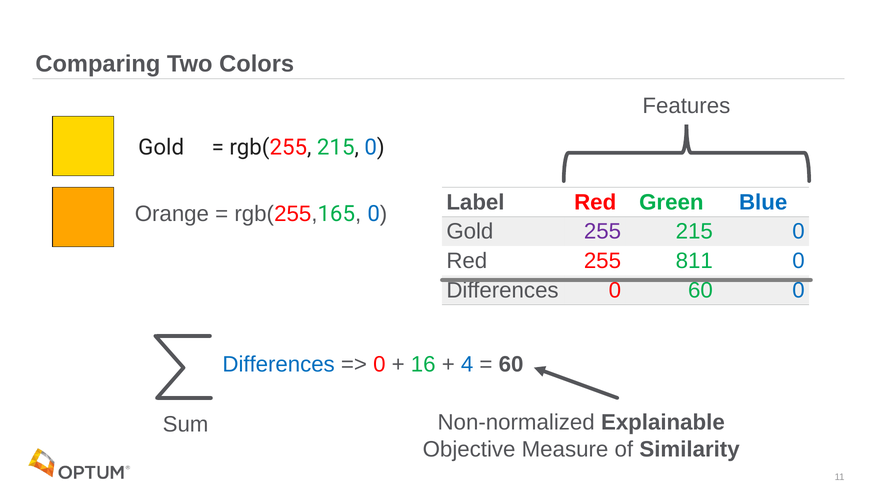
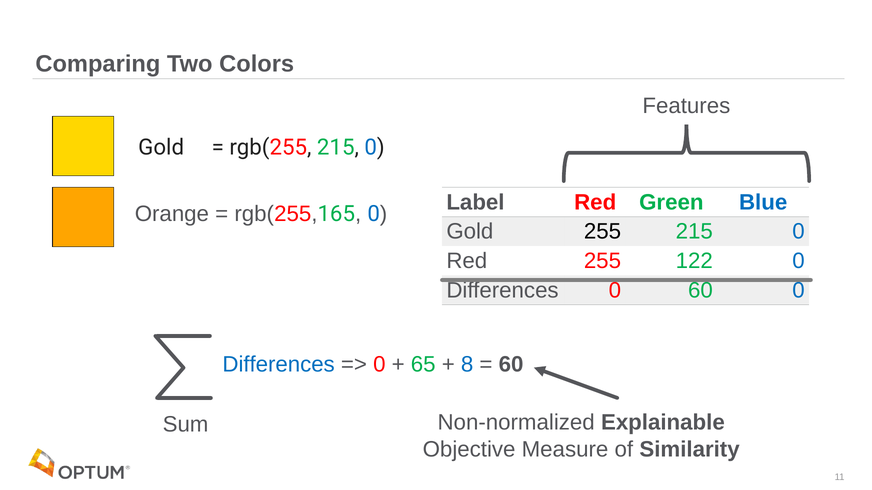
255 at (602, 232) colour: purple -> black
811: 811 -> 122
16: 16 -> 65
4: 4 -> 8
